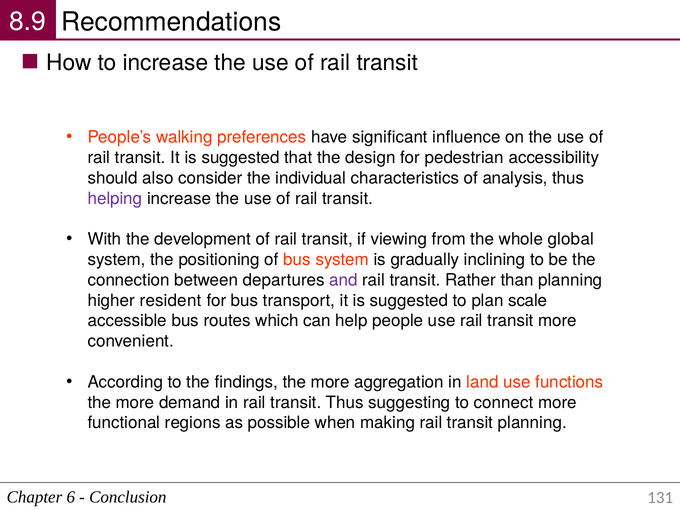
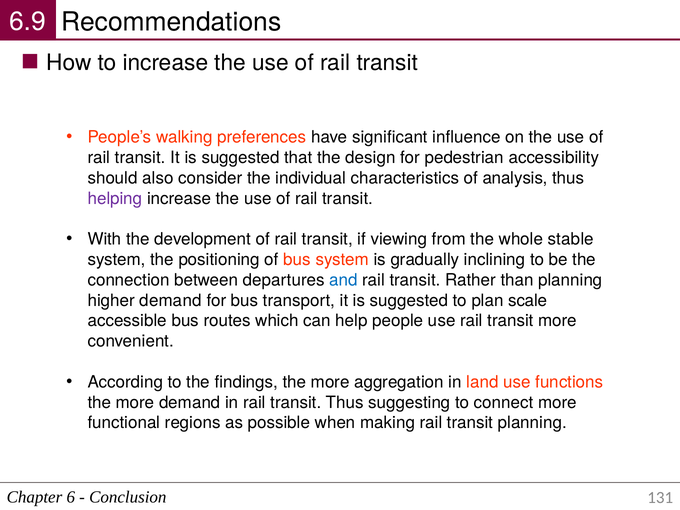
8.9: 8.9 -> 6.9
global: global -> stable
and colour: purple -> blue
higher resident: resident -> demand
